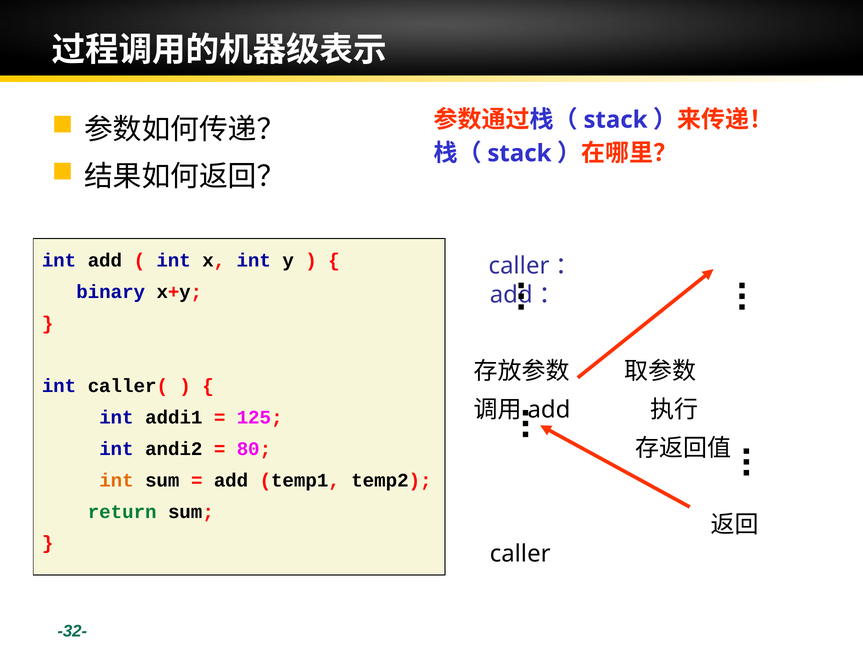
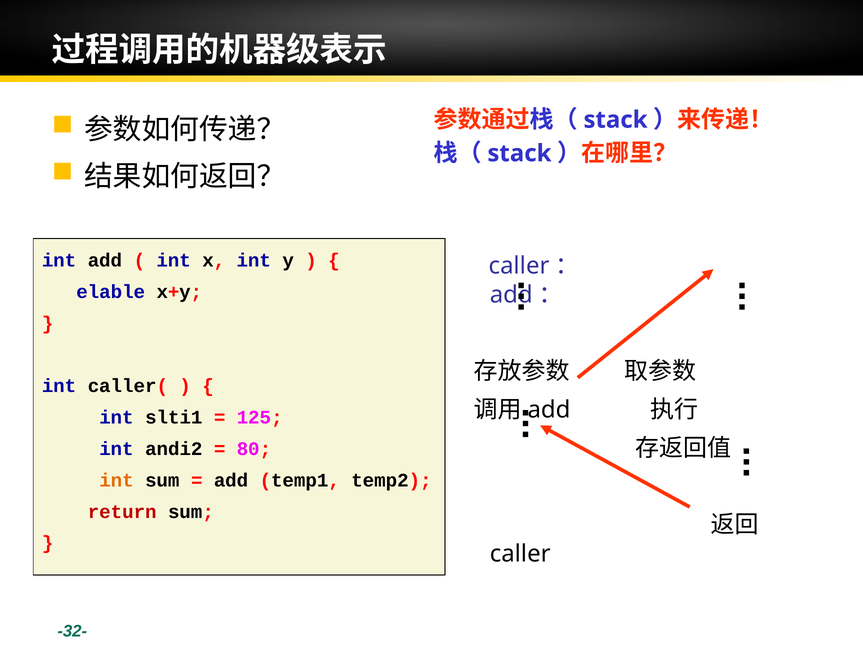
binary: binary -> elable
addi1: addi1 -> slti1
return colour: green -> red
